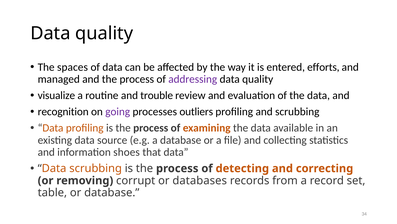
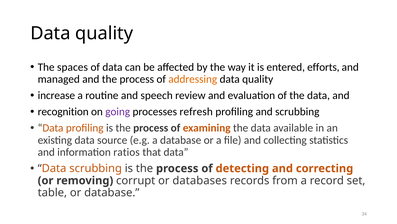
addressing colour: purple -> orange
visualize: visualize -> increase
trouble: trouble -> speech
outliers: outliers -> refresh
shoes: shoes -> ratios
